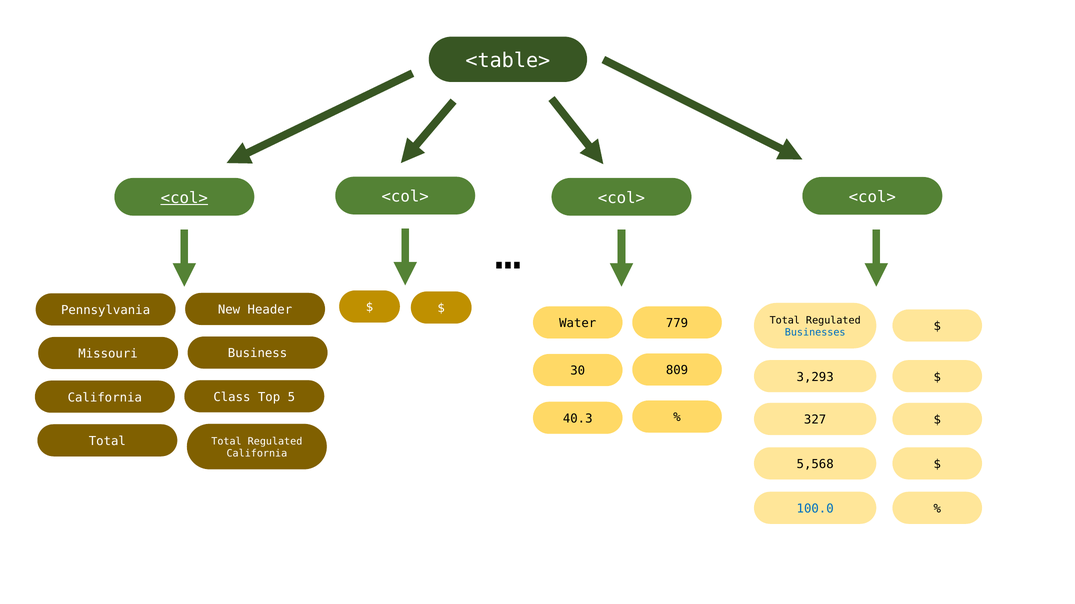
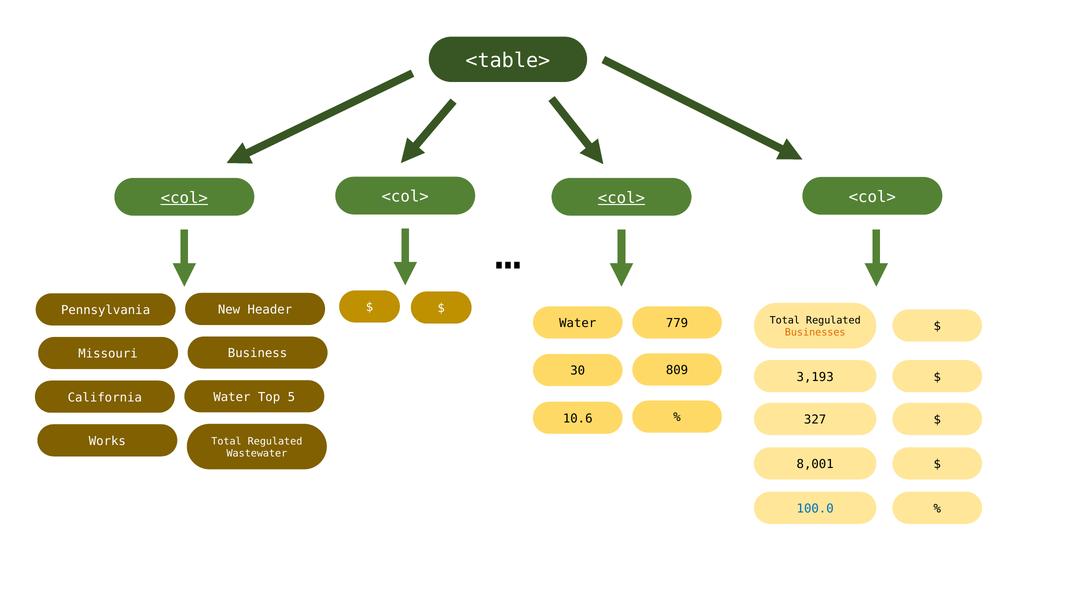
<col> at (621, 198) underline: none -> present
Businesses colour: blue -> orange
3,293: 3,293 -> 3,193
California Class: Class -> Water
40.3: 40.3 -> 10.6
Total at (107, 442): Total -> Works
California at (257, 454): California -> Wastewater
5,568: 5,568 -> 8,001
